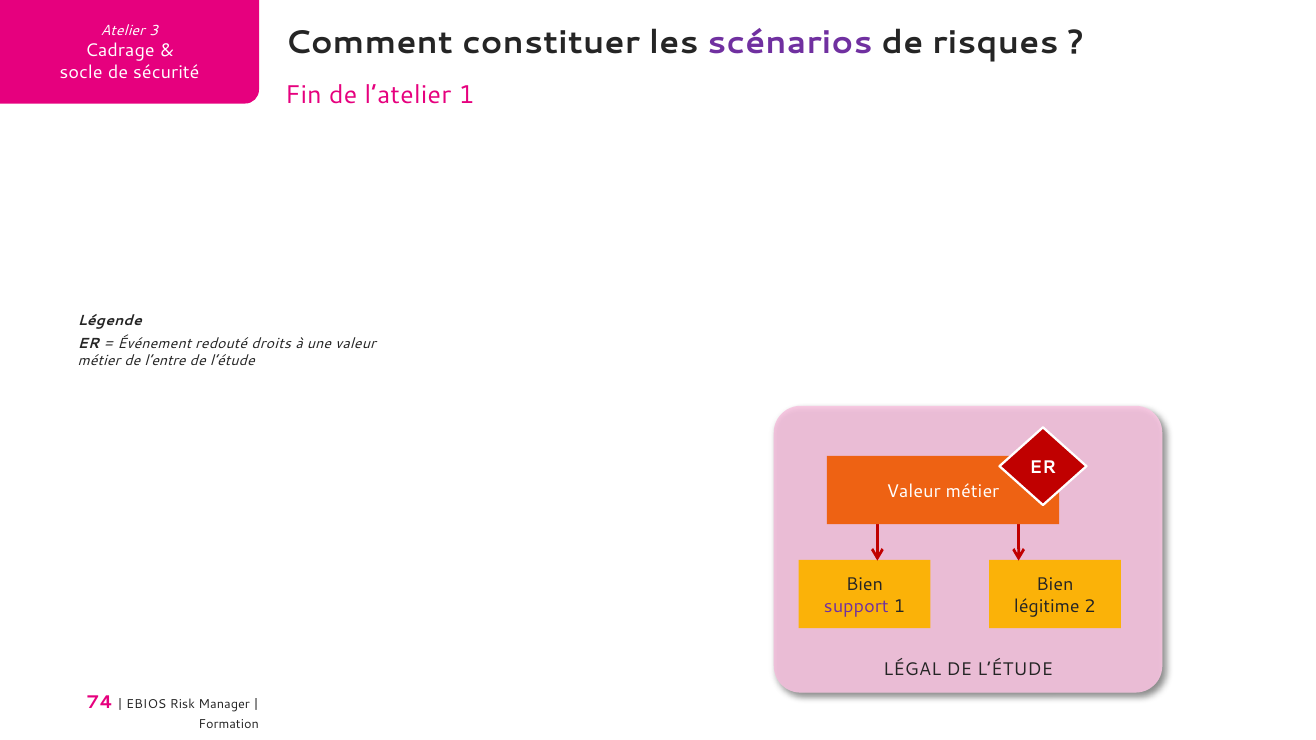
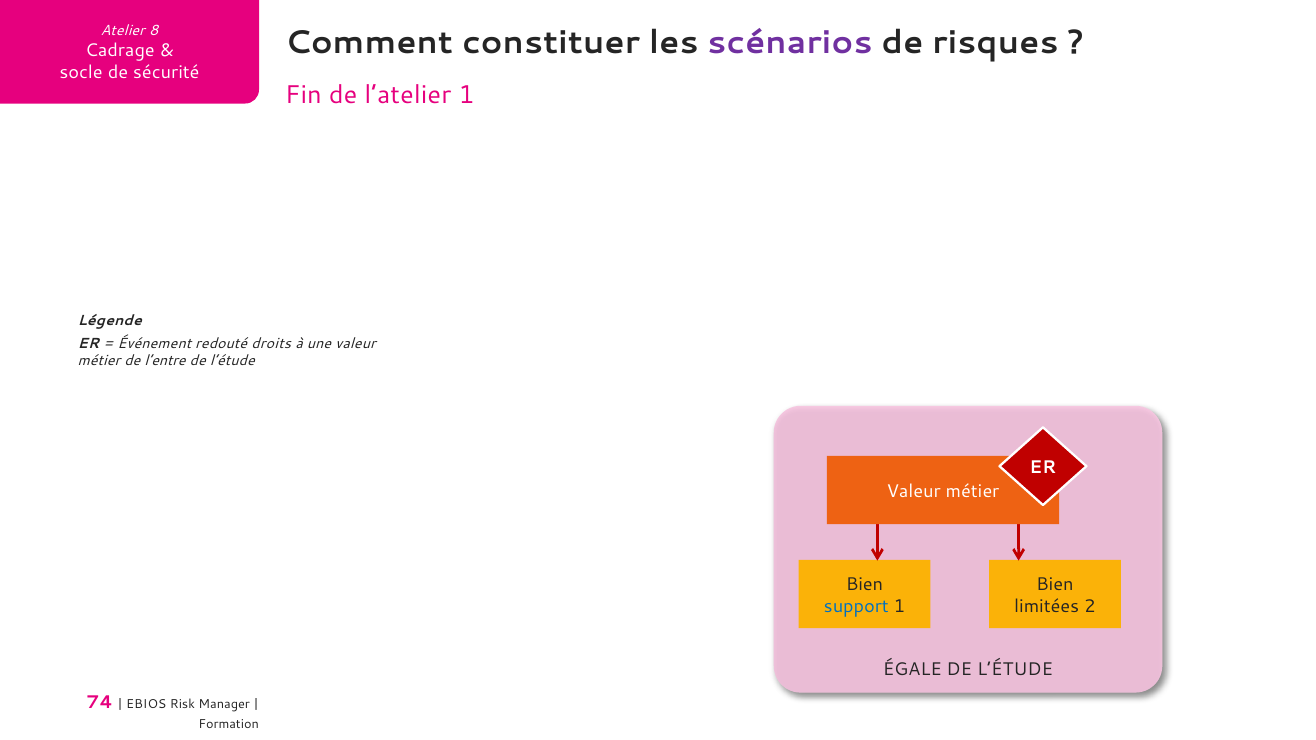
3: 3 -> 8
support colour: purple -> blue
légitime: légitime -> limitées
LÉGAL: LÉGAL -> ÉGALE
